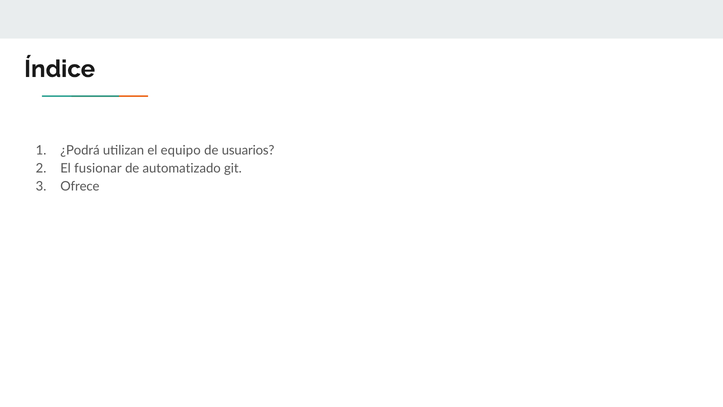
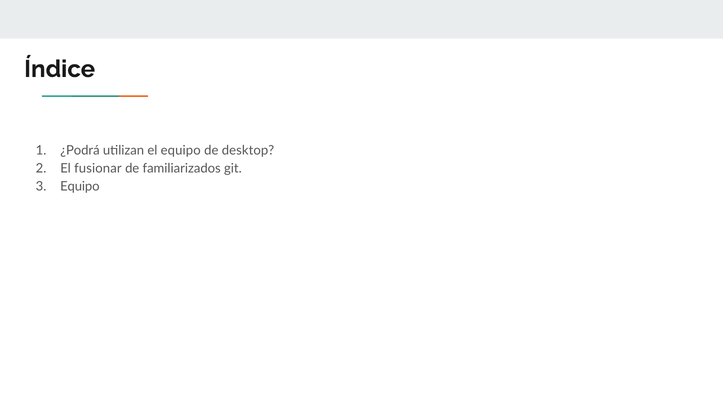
usuarios: usuarios -> desktop
automatizado: automatizado -> familiarizados
Ofrece at (80, 186): Ofrece -> Equipo
